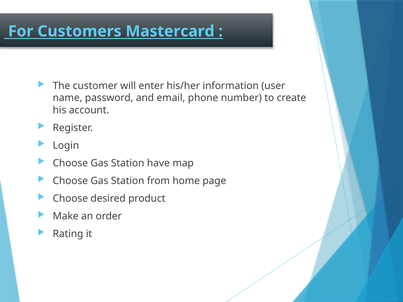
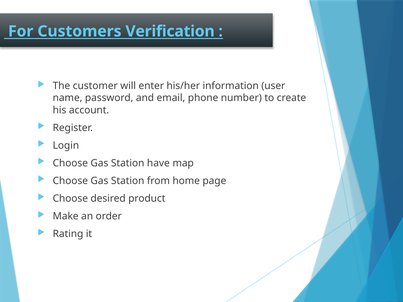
Mastercard: Mastercard -> Verification
